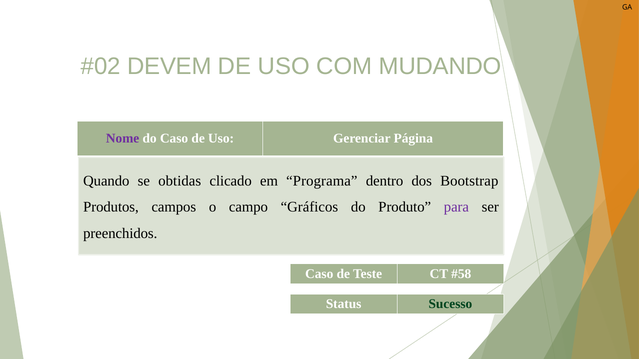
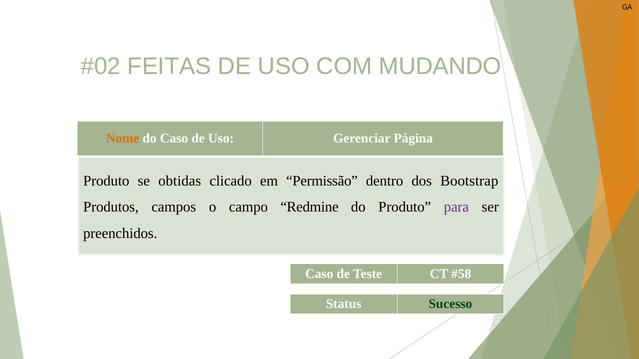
DEVEM: DEVEM -> FEITAS
Nome colour: purple -> orange
Quando at (106, 181): Quando -> Produto
Programa: Programa -> Permissão
Gráficos: Gráficos -> Redmine
